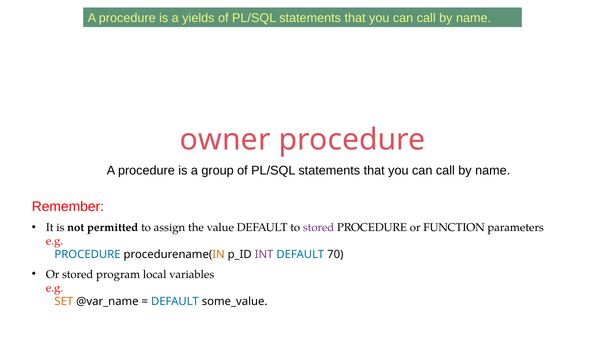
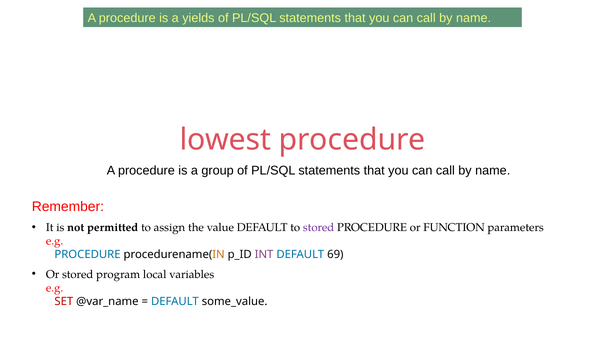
owner: owner -> lowest
70: 70 -> 69
SET colour: orange -> red
